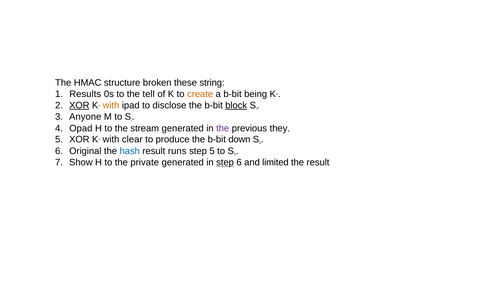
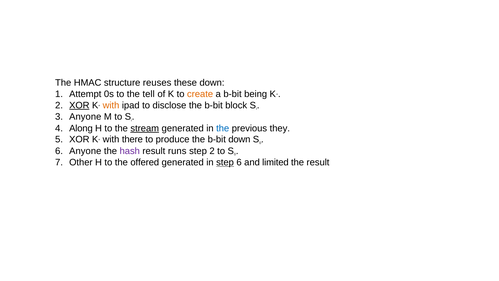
broken: broken -> reuses
these string: string -> down
Results: Results -> Attempt
block underline: present -> none
Opad: Opad -> Along
stream underline: none -> present
the at (223, 128) colour: purple -> blue
clear: clear -> there
6 Original: Original -> Anyone
hash colour: blue -> purple
step 5: 5 -> 2
Show: Show -> Other
private: private -> offered
